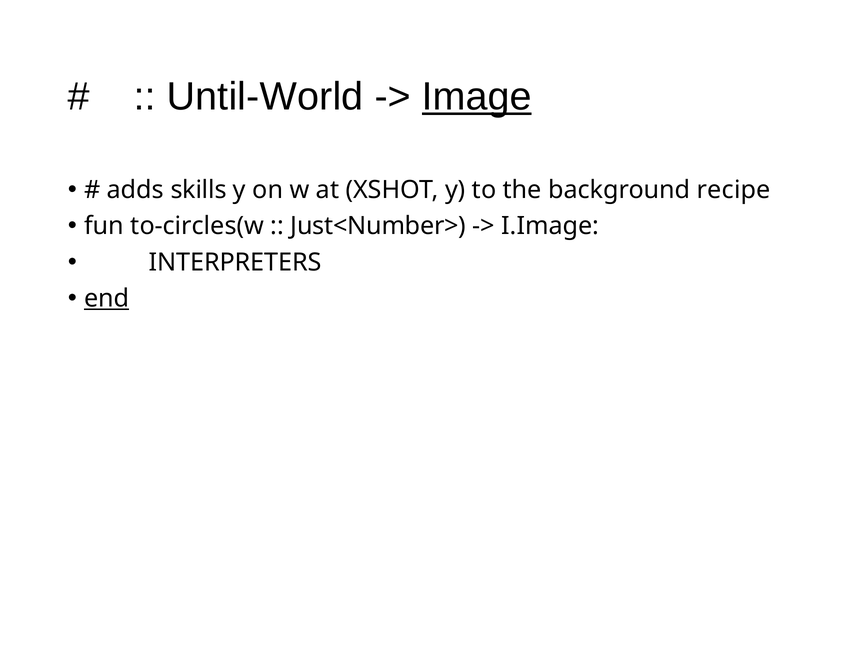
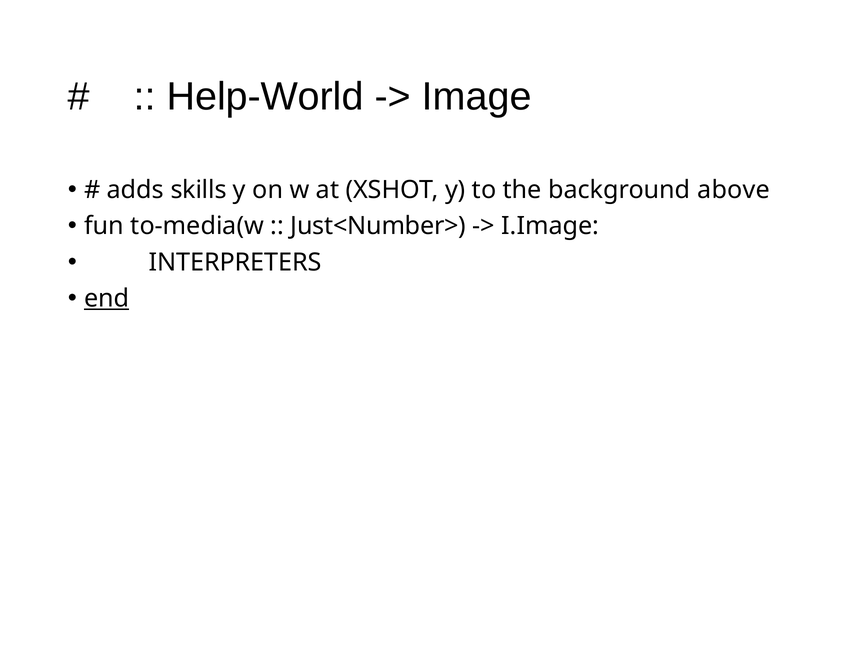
Until-World: Until-World -> Help-World
Image underline: present -> none
recipe: recipe -> above
to-circles(w: to-circles(w -> to-media(w
